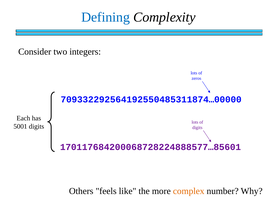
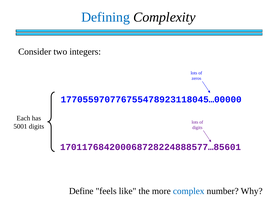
709332292564192550485311874…00000: 709332292564192550485311874…00000 -> 177055970776755478923118045…00000
Others: Others -> Define
complex colour: orange -> blue
